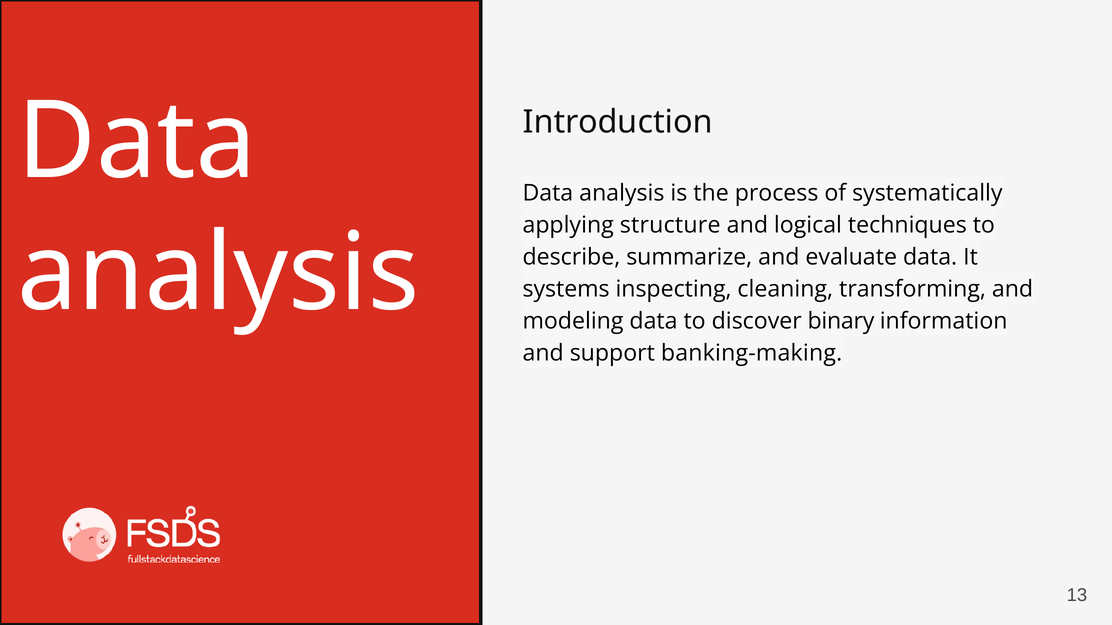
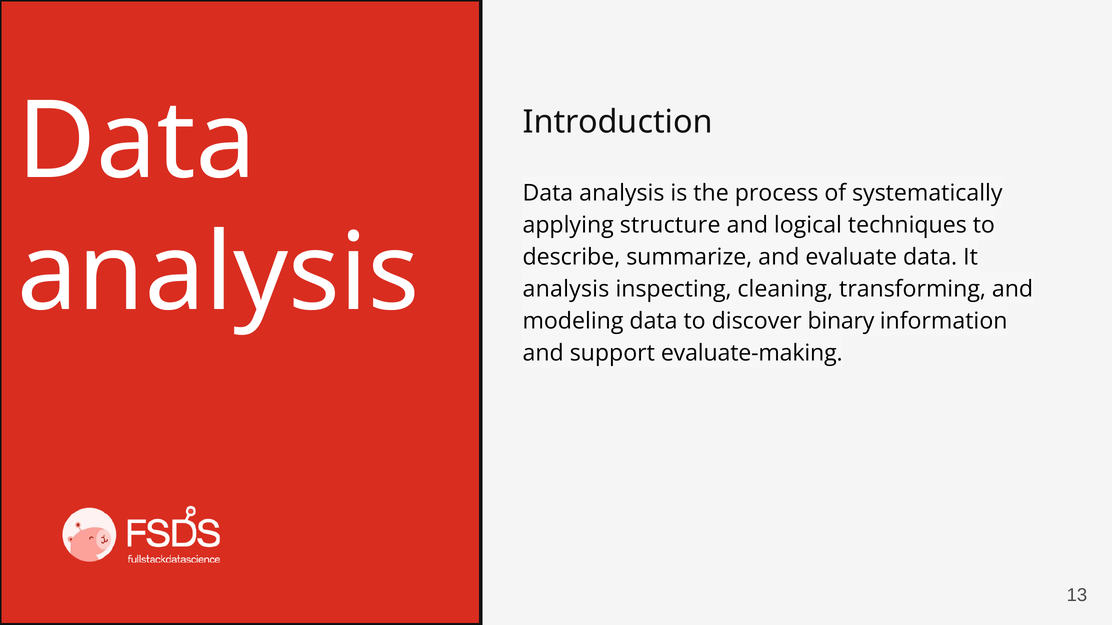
systems at (566, 289): systems -> analysis
banking-making: banking-making -> evaluate-making
